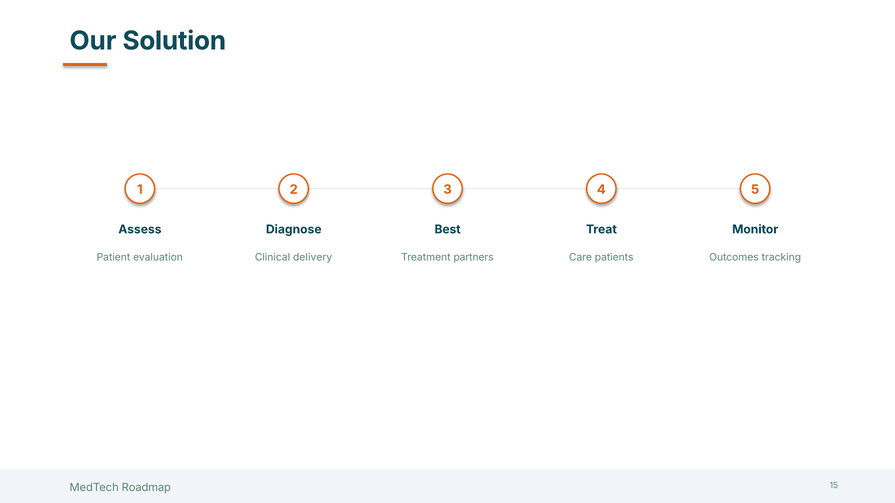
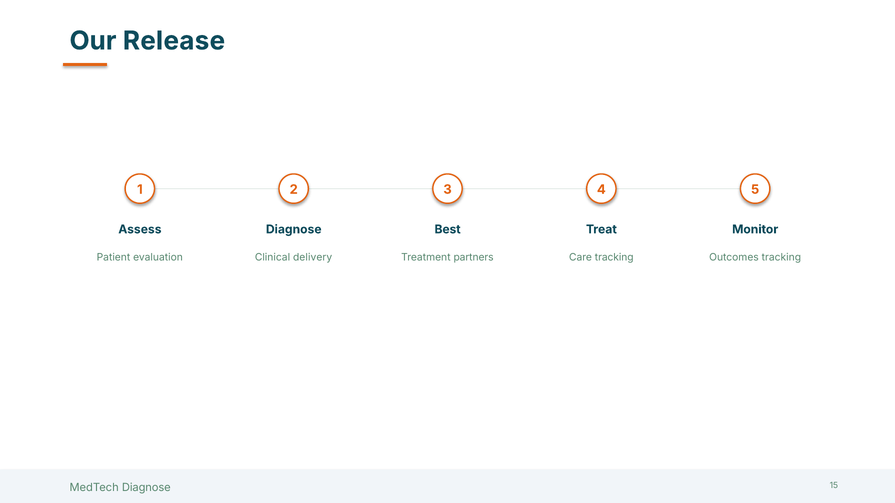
Solution: Solution -> Release
Care patients: patients -> tracking
MedTech Roadmap: Roadmap -> Diagnose
